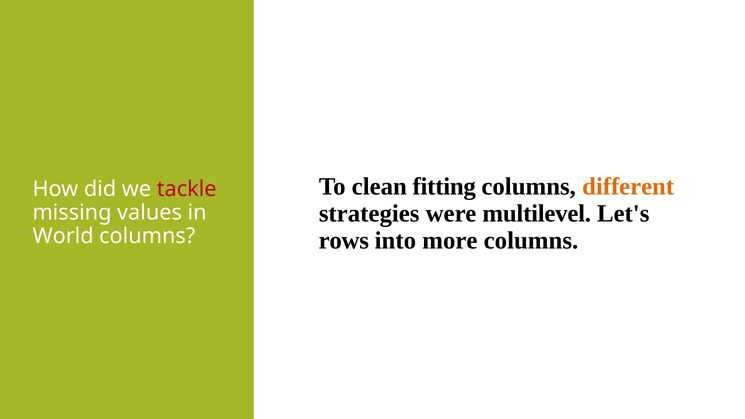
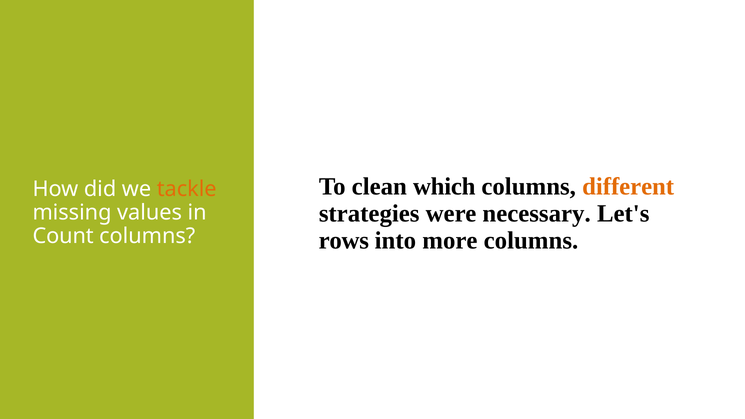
fitting: fitting -> which
tackle colour: red -> orange
multilevel: multilevel -> necessary
World: World -> Count
